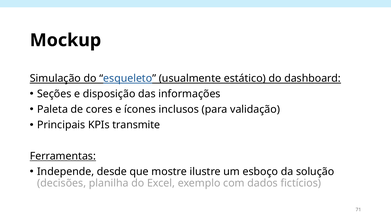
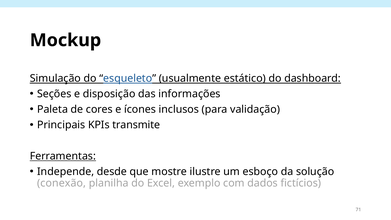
decisões: decisões -> conexão
